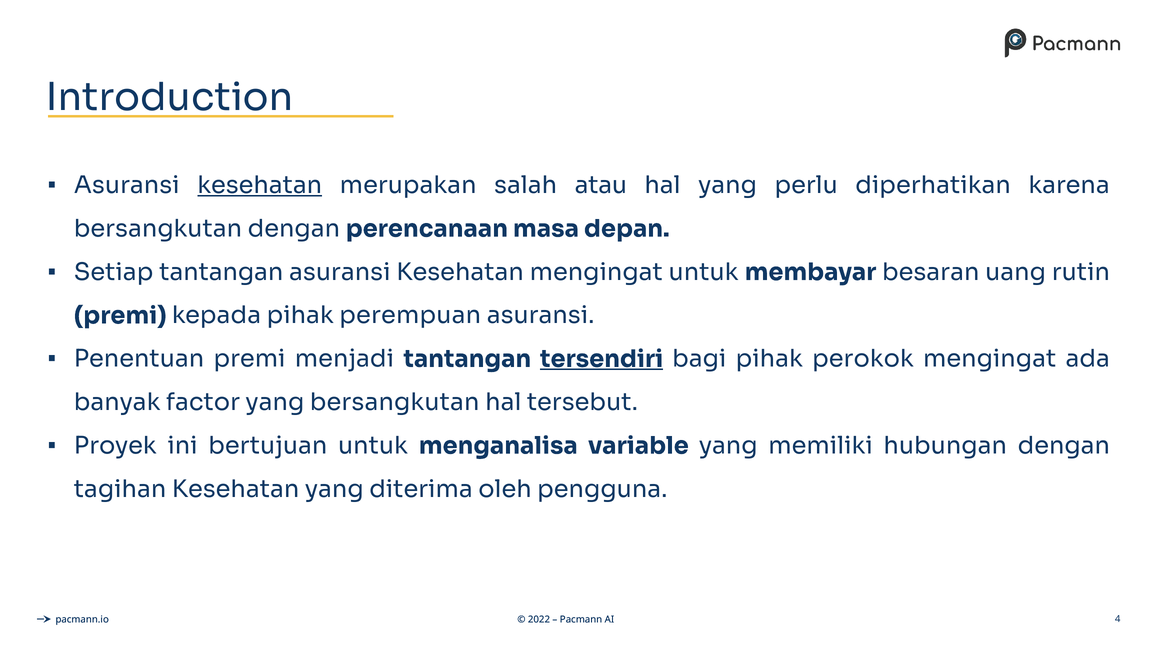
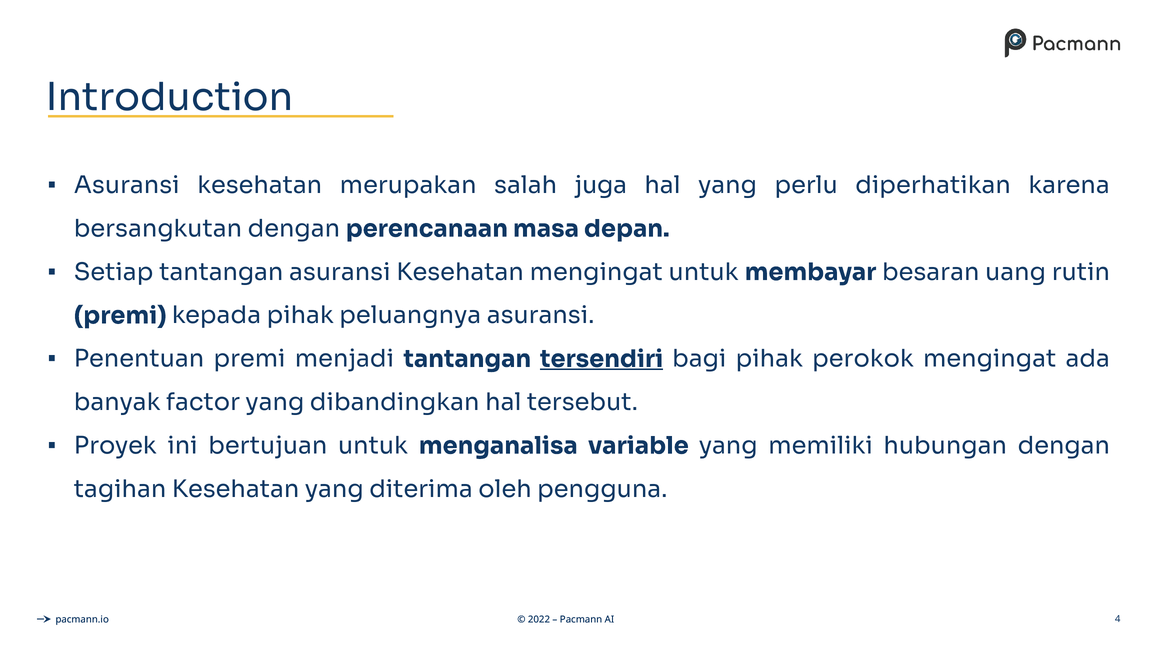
kesehatan at (260, 185) underline: present -> none
atau: atau -> juga
perempuan: perempuan -> peluangnya
yang bersangkutan: bersangkutan -> dibandingkan
